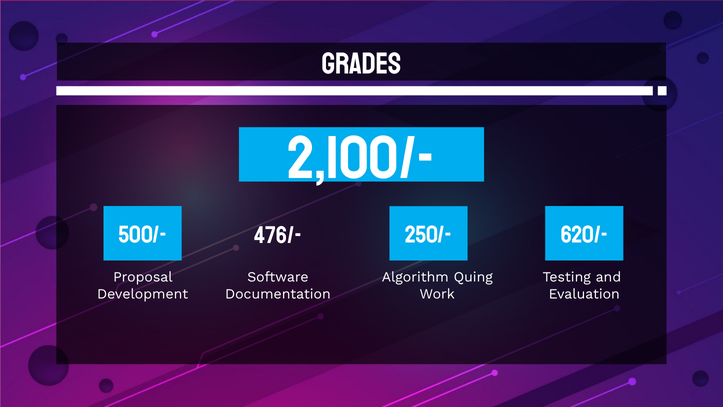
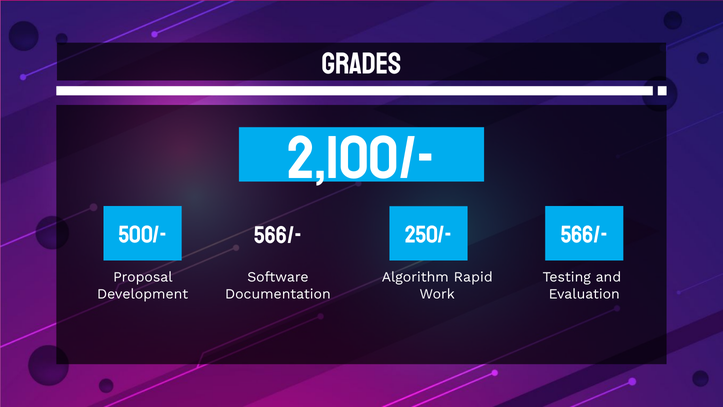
620/- at (584, 235): 620/- -> 566/-
476/- at (278, 235): 476/- -> 566/-
Quing: Quing -> Rapid
